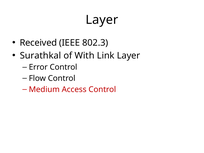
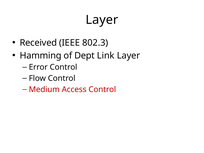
Surathkal: Surathkal -> Hamming
With: With -> Dept
